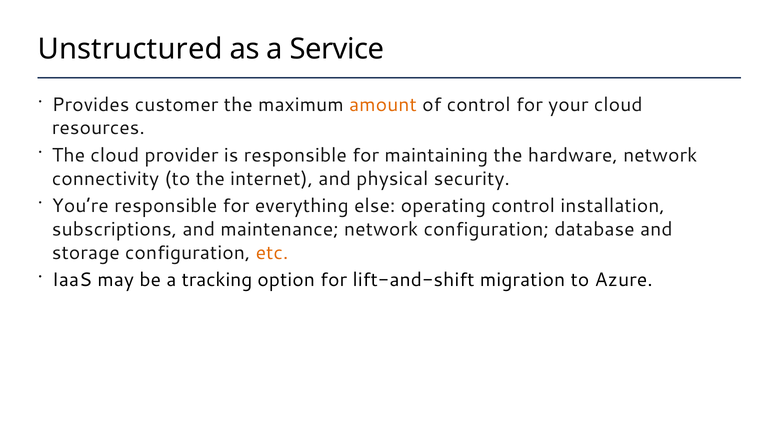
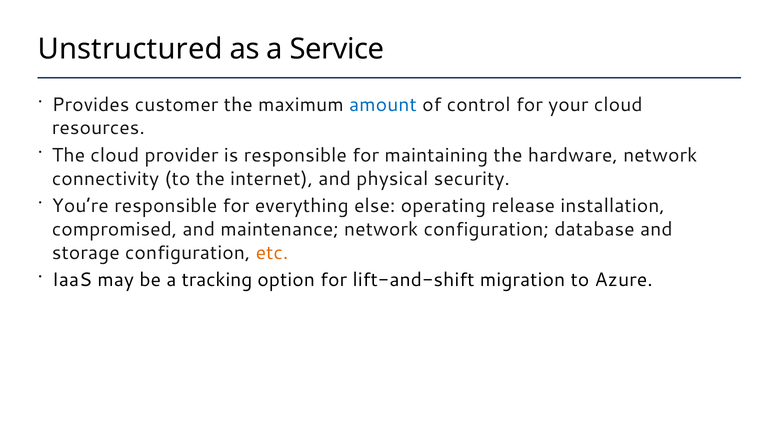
amount colour: orange -> blue
operating control: control -> release
subscriptions: subscriptions -> compromised
